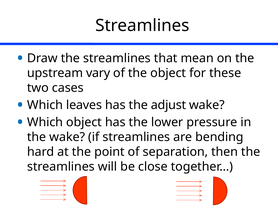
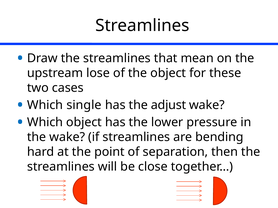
vary: vary -> lose
leaves: leaves -> single
